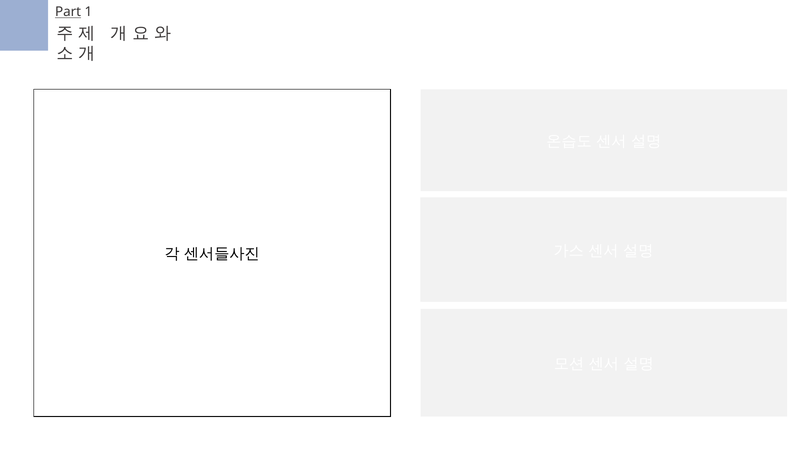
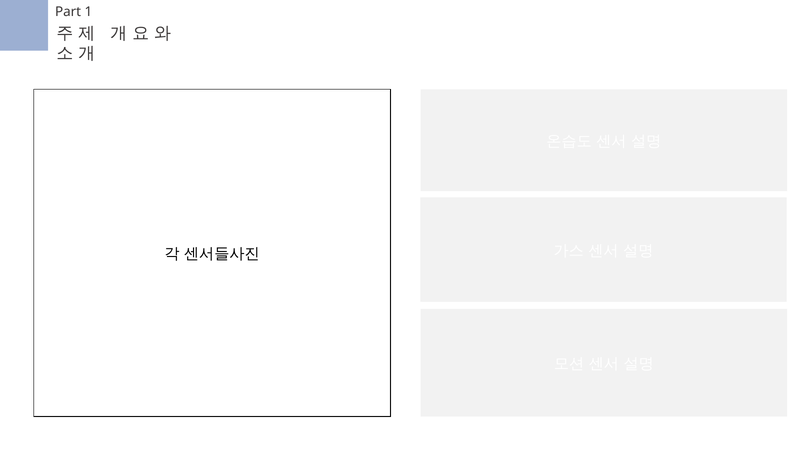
Part underline: present -> none
